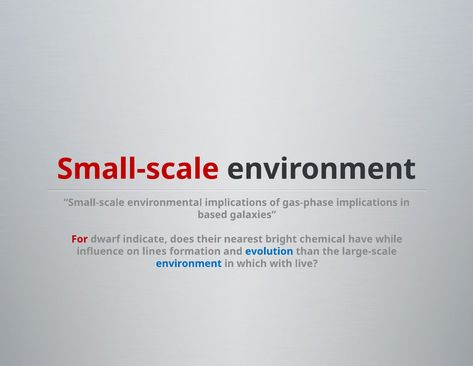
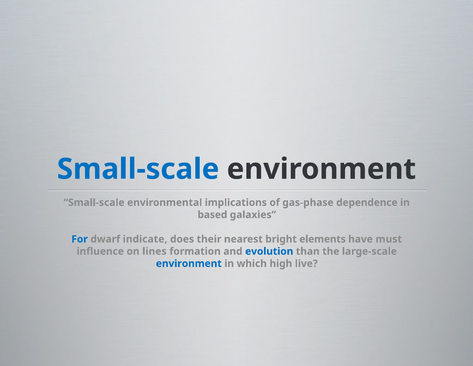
Small-scale at (138, 169) colour: red -> blue
gas-phase implications: implications -> dependence
For colour: red -> blue
chemical: chemical -> elements
while: while -> must
with: with -> high
